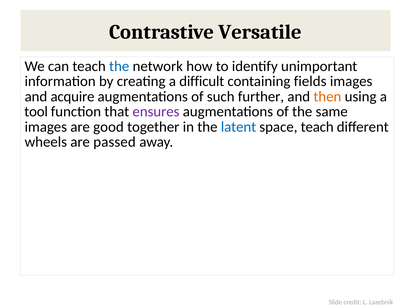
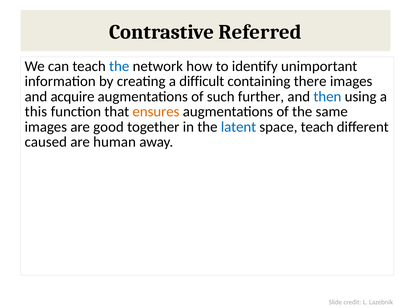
Versatile: Versatile -> Referred
fields: fields -> there
then colour: orange -> blue
tool: tool -> this
ensures colour: purple -> orange
wheels: wheels -> caused
passed: passed -> human
